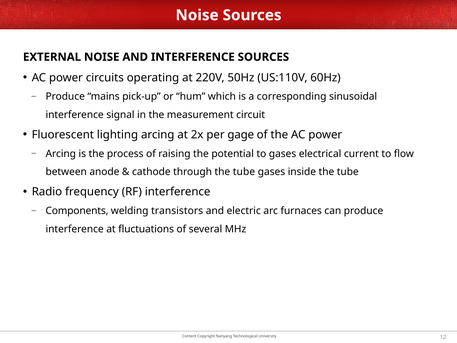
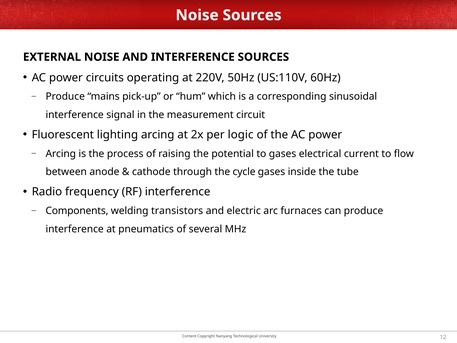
gage: gage -> logic
through the tube: tube -> cycle
fluctuations: fluctuations -> pneumatics
